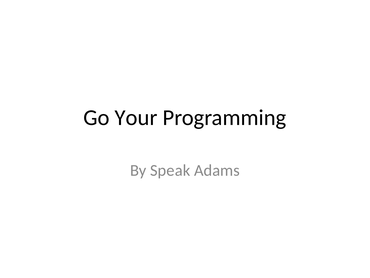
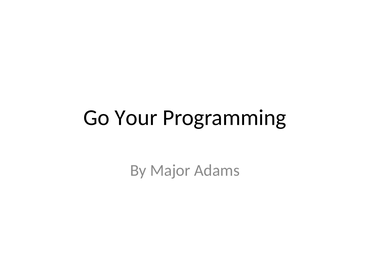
Speak: Speak -> Major
